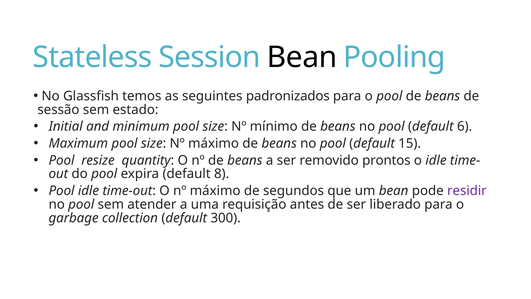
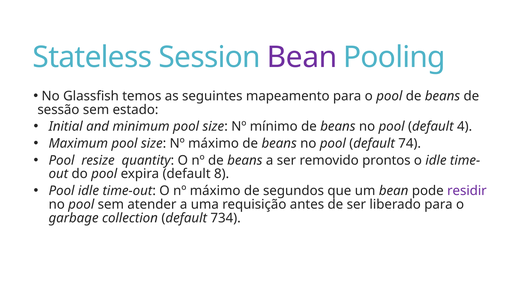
Bean at (302, 57) colour: black -> purple
padronizados: padronizados -> mapeamento
6: 6 -> 4
15: 15 -> 74
300: 300 -> 734
